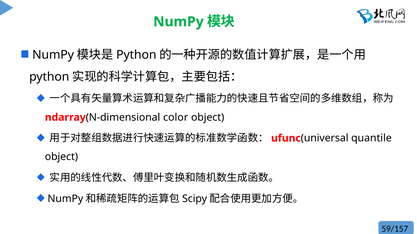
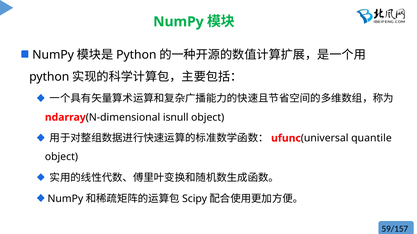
color: color -> isnull
